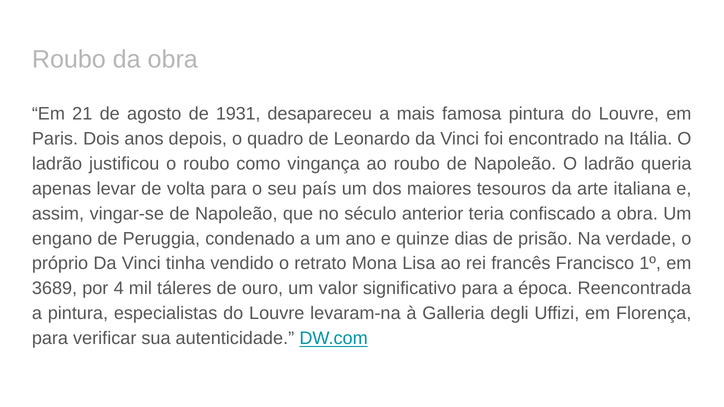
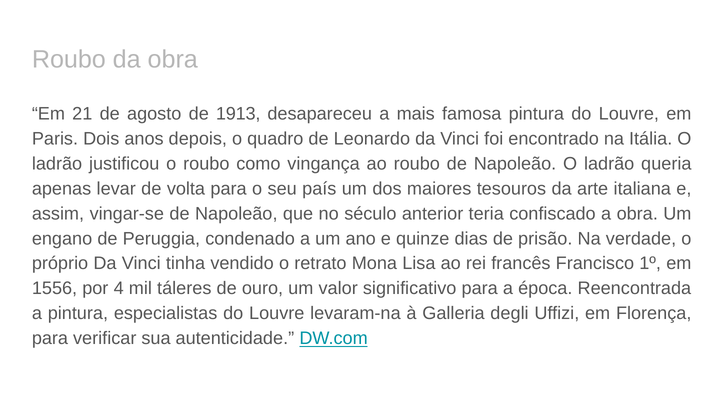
1931: 1931 -> 1913
3689: 3689 -> 1556
